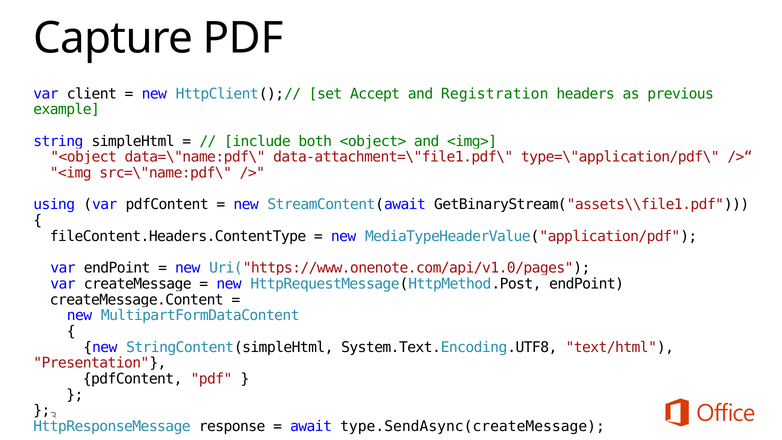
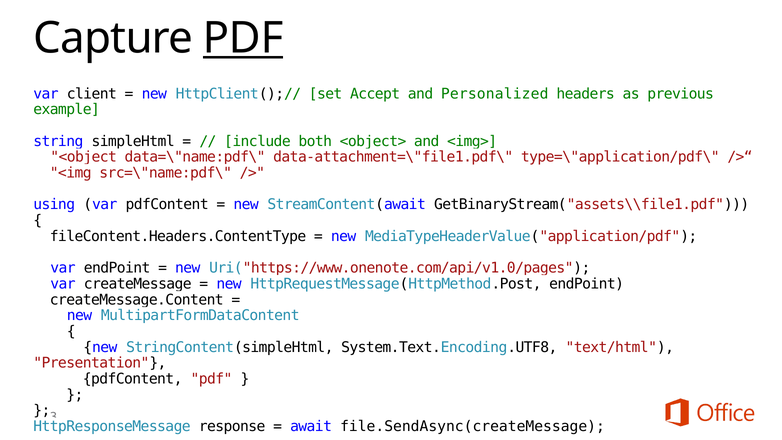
PDF at (243, 38) underline: none -> present
Registration: Registration -> Personalized
type.SendAsync(createMessage: type.SendAsync(createMessage -> file.SendAsync(createMessage
